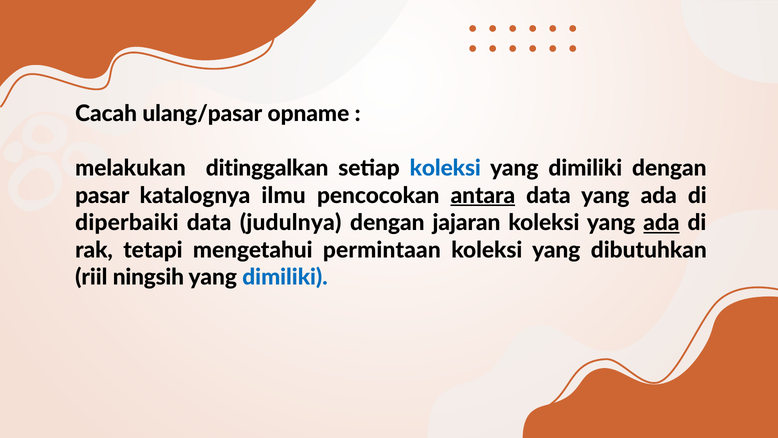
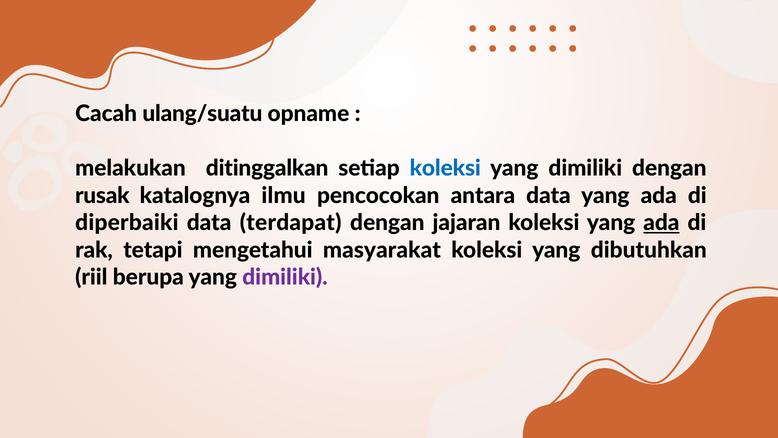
ulang/pasar: ulang/pasar -> ulang/suatu
pasar: pasar -> rusak
antara underline: present -> none
judulnya: judulnya -> terdapat
permintaan: permintaan -> masyarakat
ningsih: ningsih -> berupa
dimiliki at (285, 277) colour: blue -> purple
